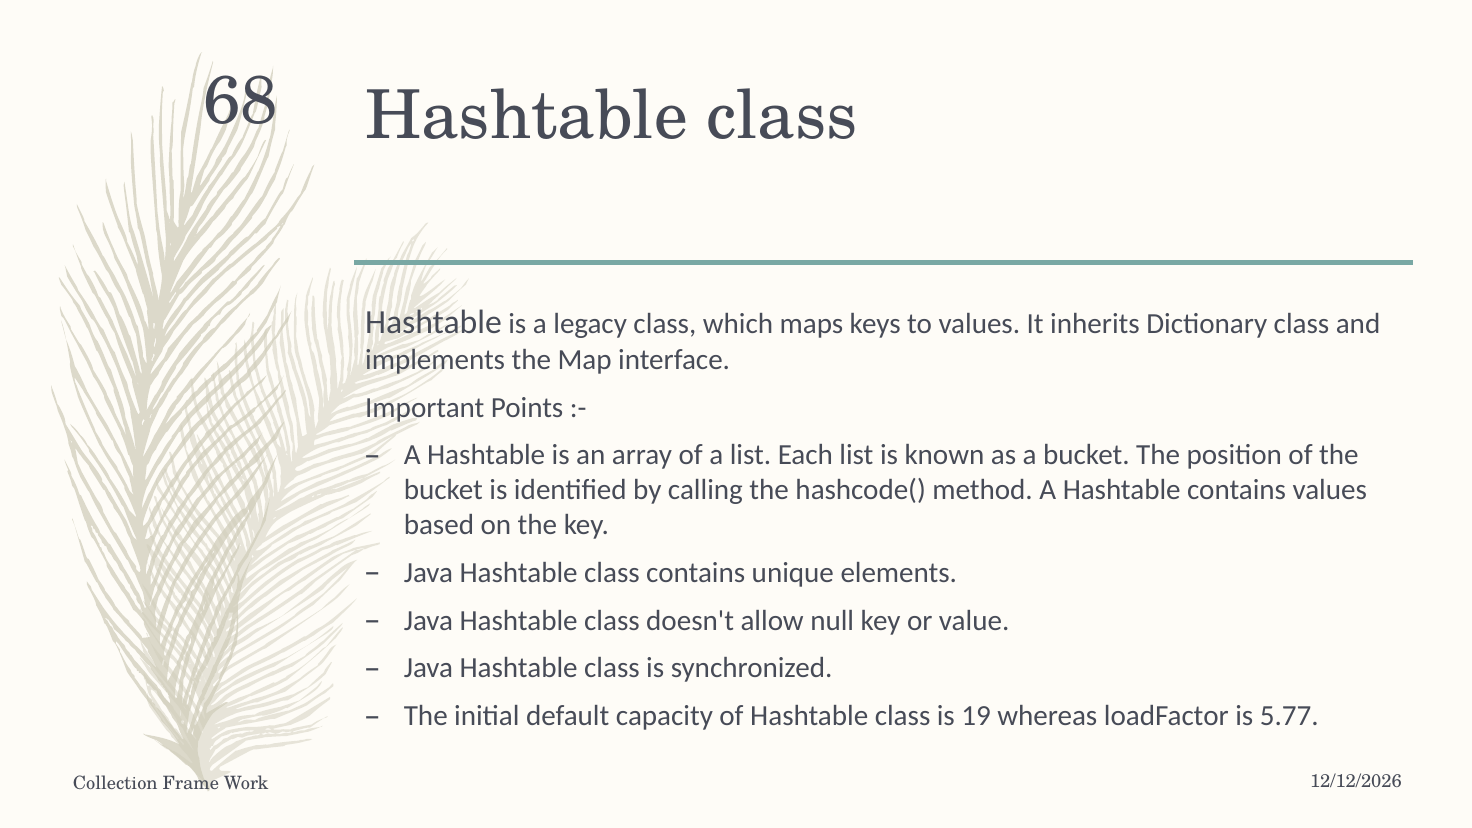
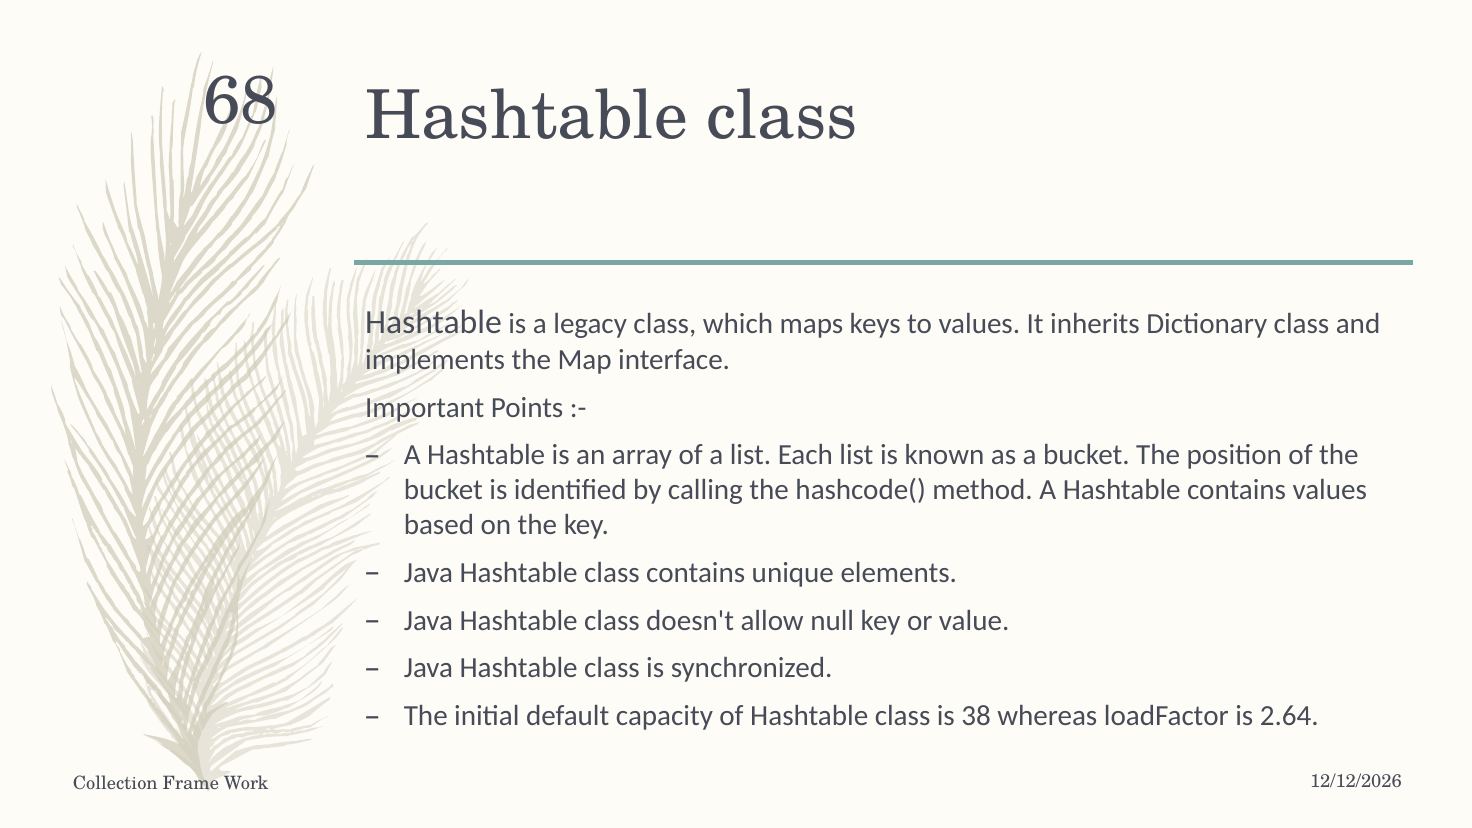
19: 19 -> 38
5.77: 5.77 -> 2.64
